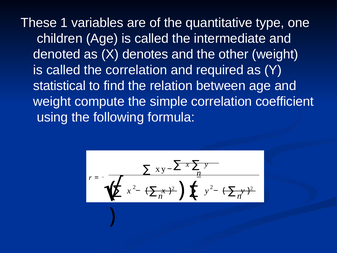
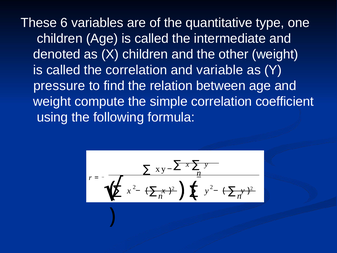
1: 1 -> 6
X denotes: denotes -> children
required: required -> variable
statistical: statistical -> pressure
